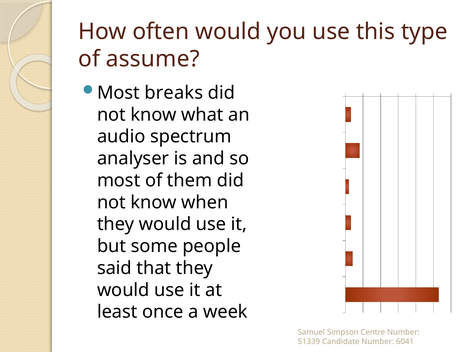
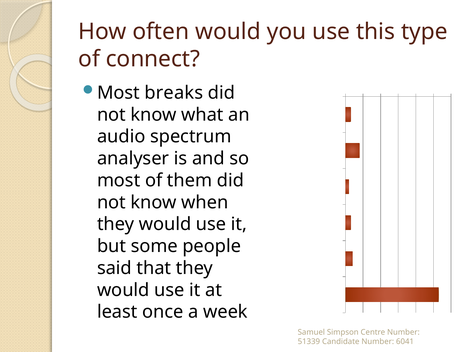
assume: assume -> connect
